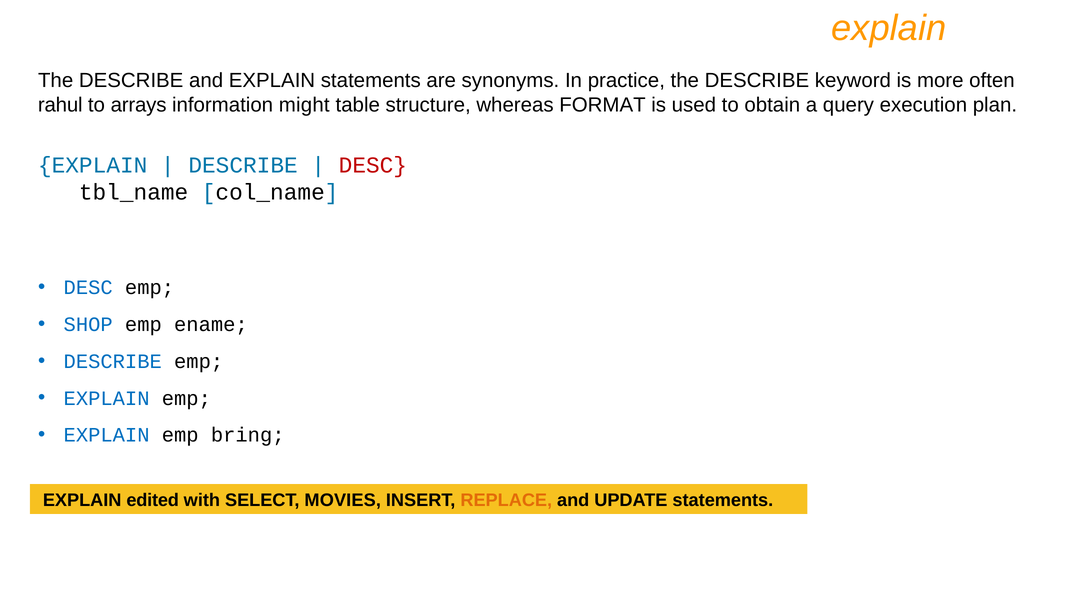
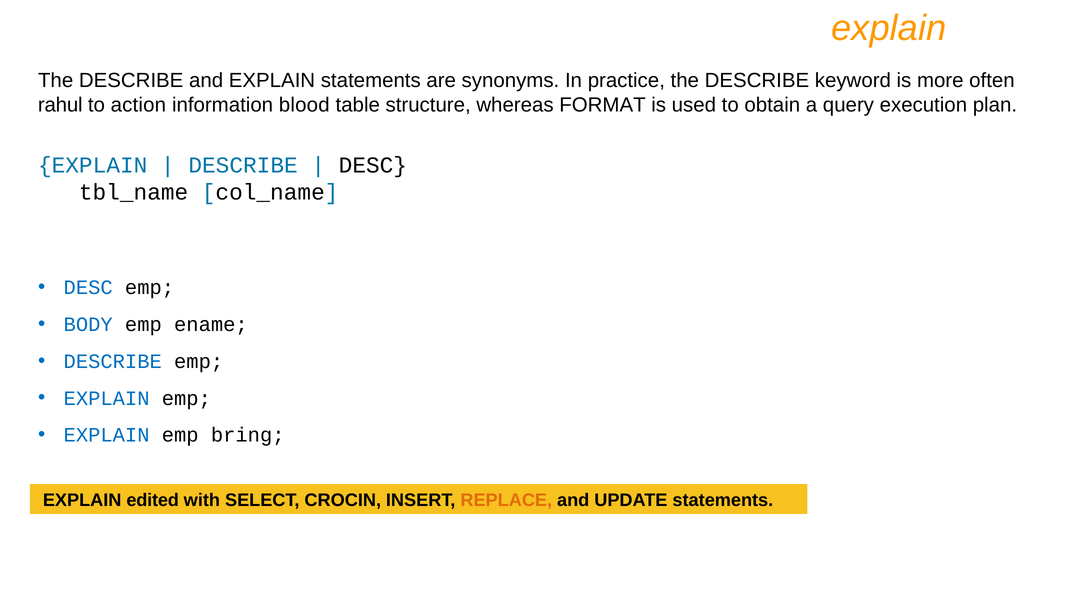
arrays: arrays -> action
might: might -> blood
DESC at (373, 165) colour: red -> black
SHOP: SHOP -> BODY
MOVIES: MOVIES -> CROCIN
